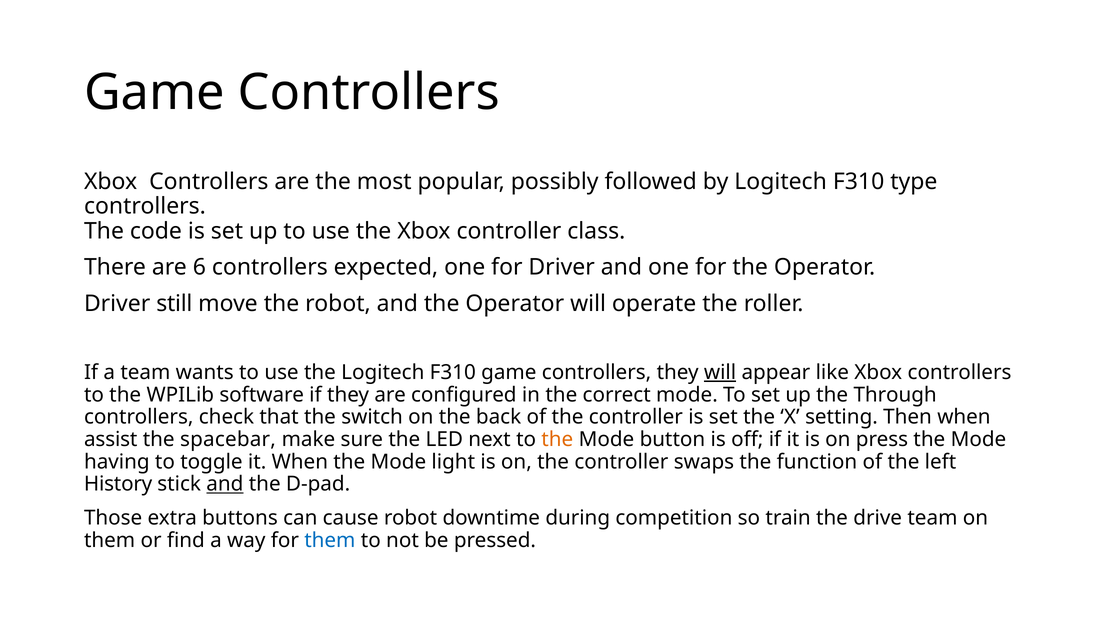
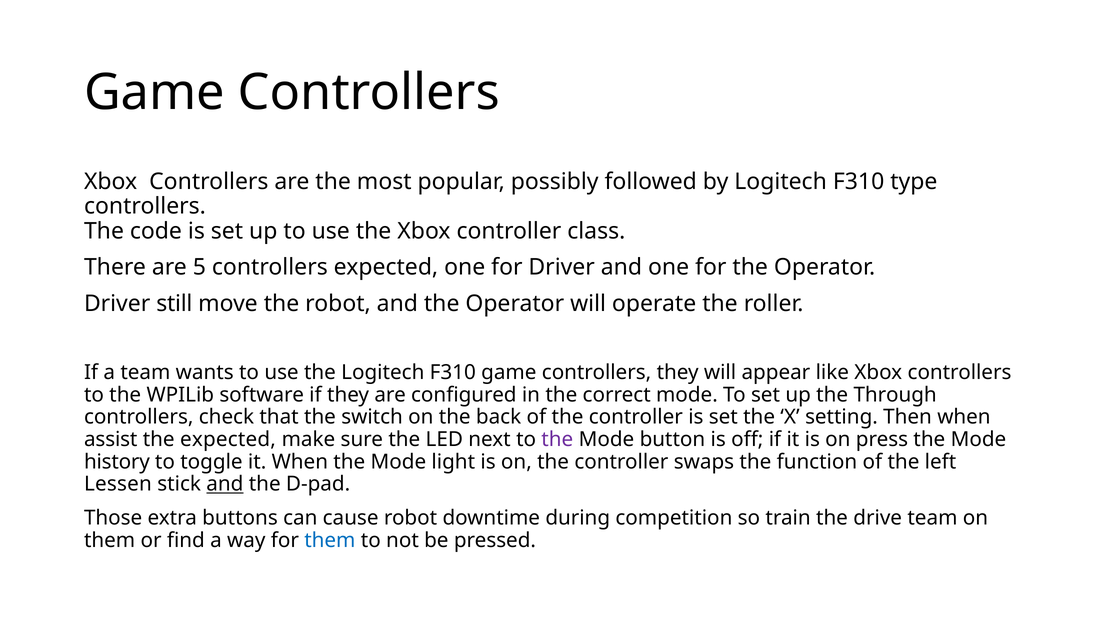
6: 6 -> 5
will at (720, 372) underline: present -> none
the spacebar: spacebar -> expected
the at (557, 439) colour: orange -> purple
having: having -> history
History: History -> Lessen
